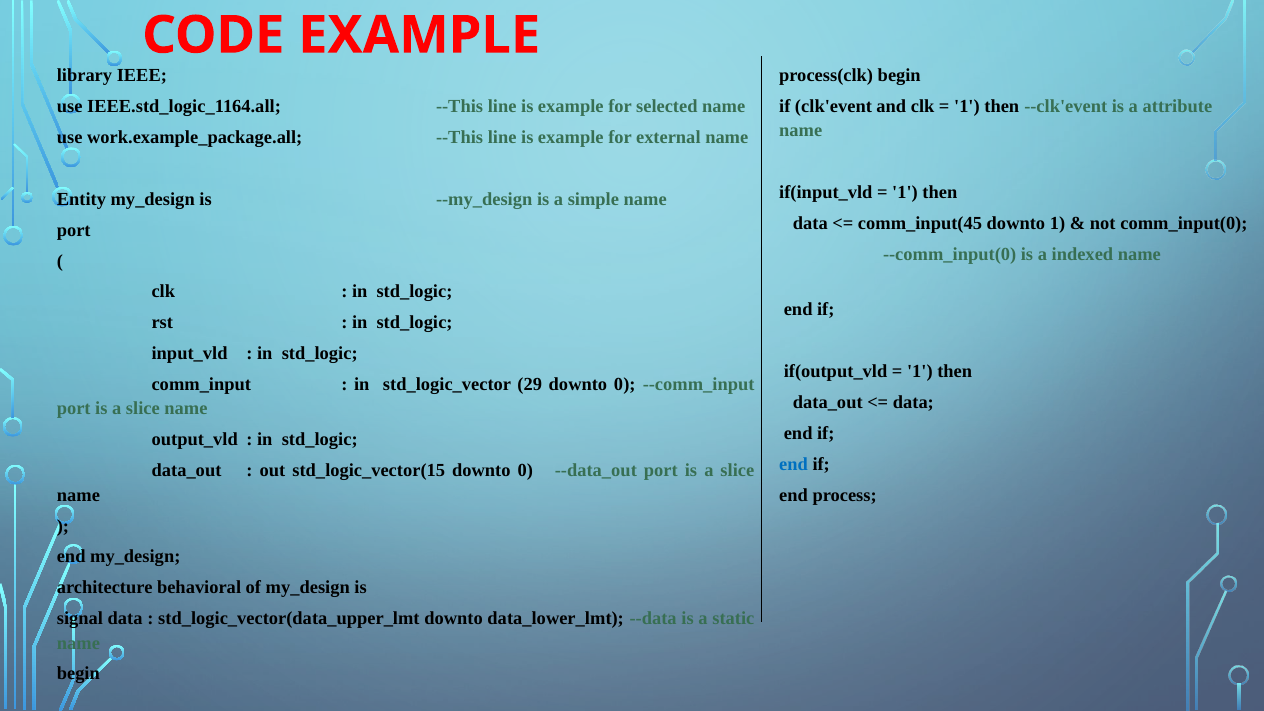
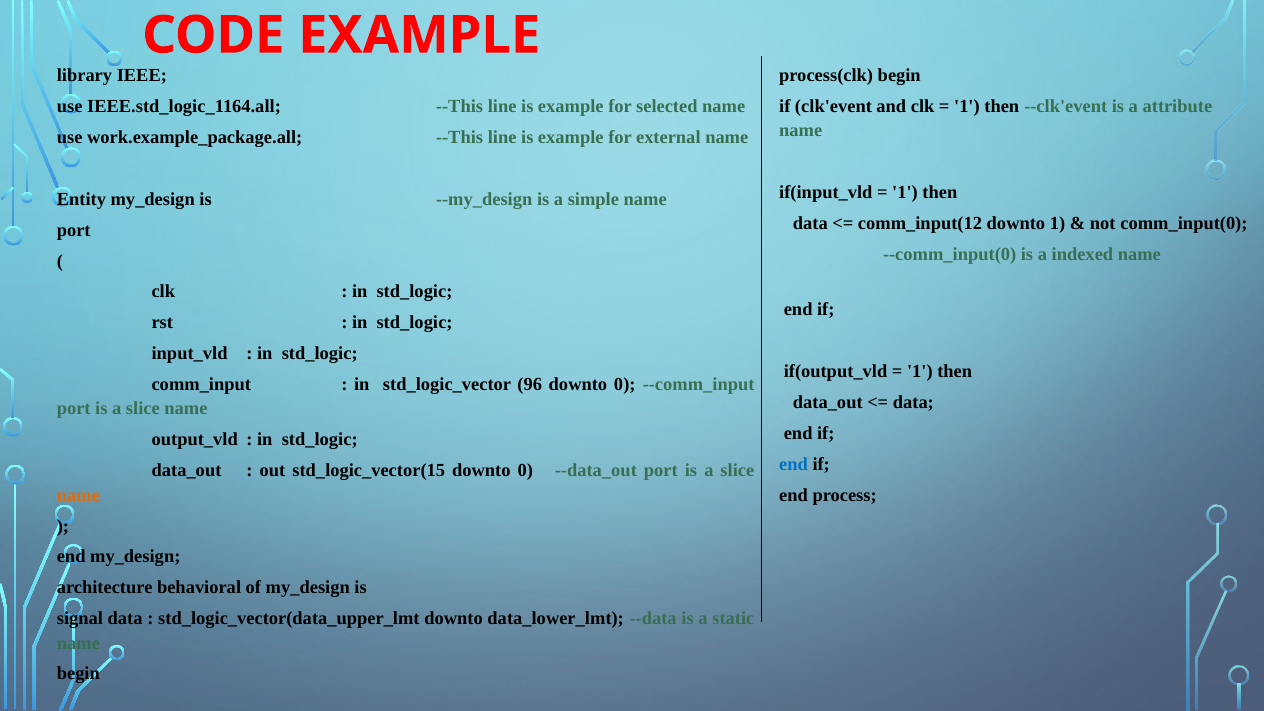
comm_input(45: comm_input(45 -> comm_input(12
29: 29 -> 96
name at (78, 495) colour: black -> orange
